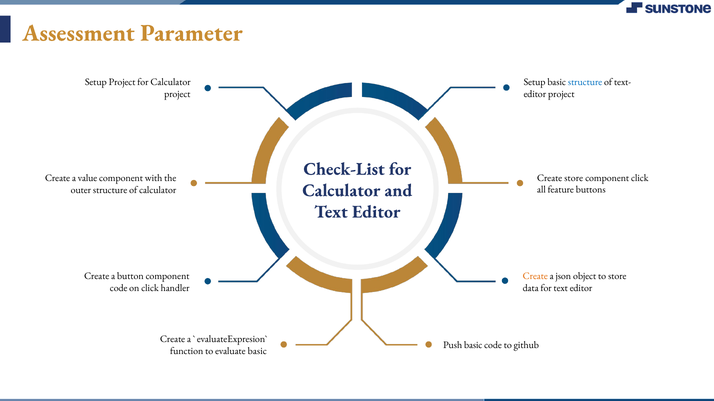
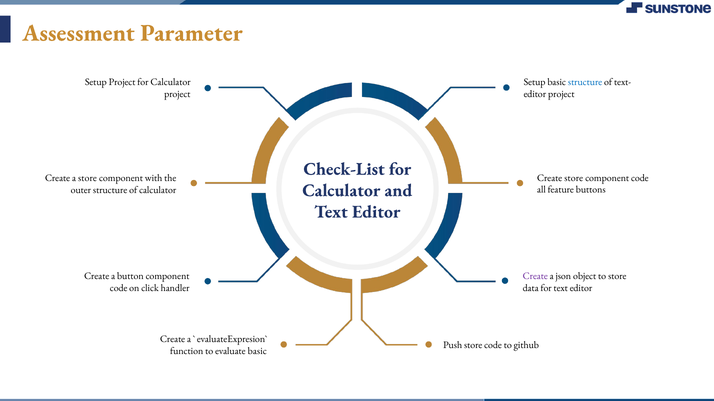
a value: value -> store
click at (640, 178): click -> code
Create at (535, 277) colour: orange -> purple
Push basic: basic -> store
